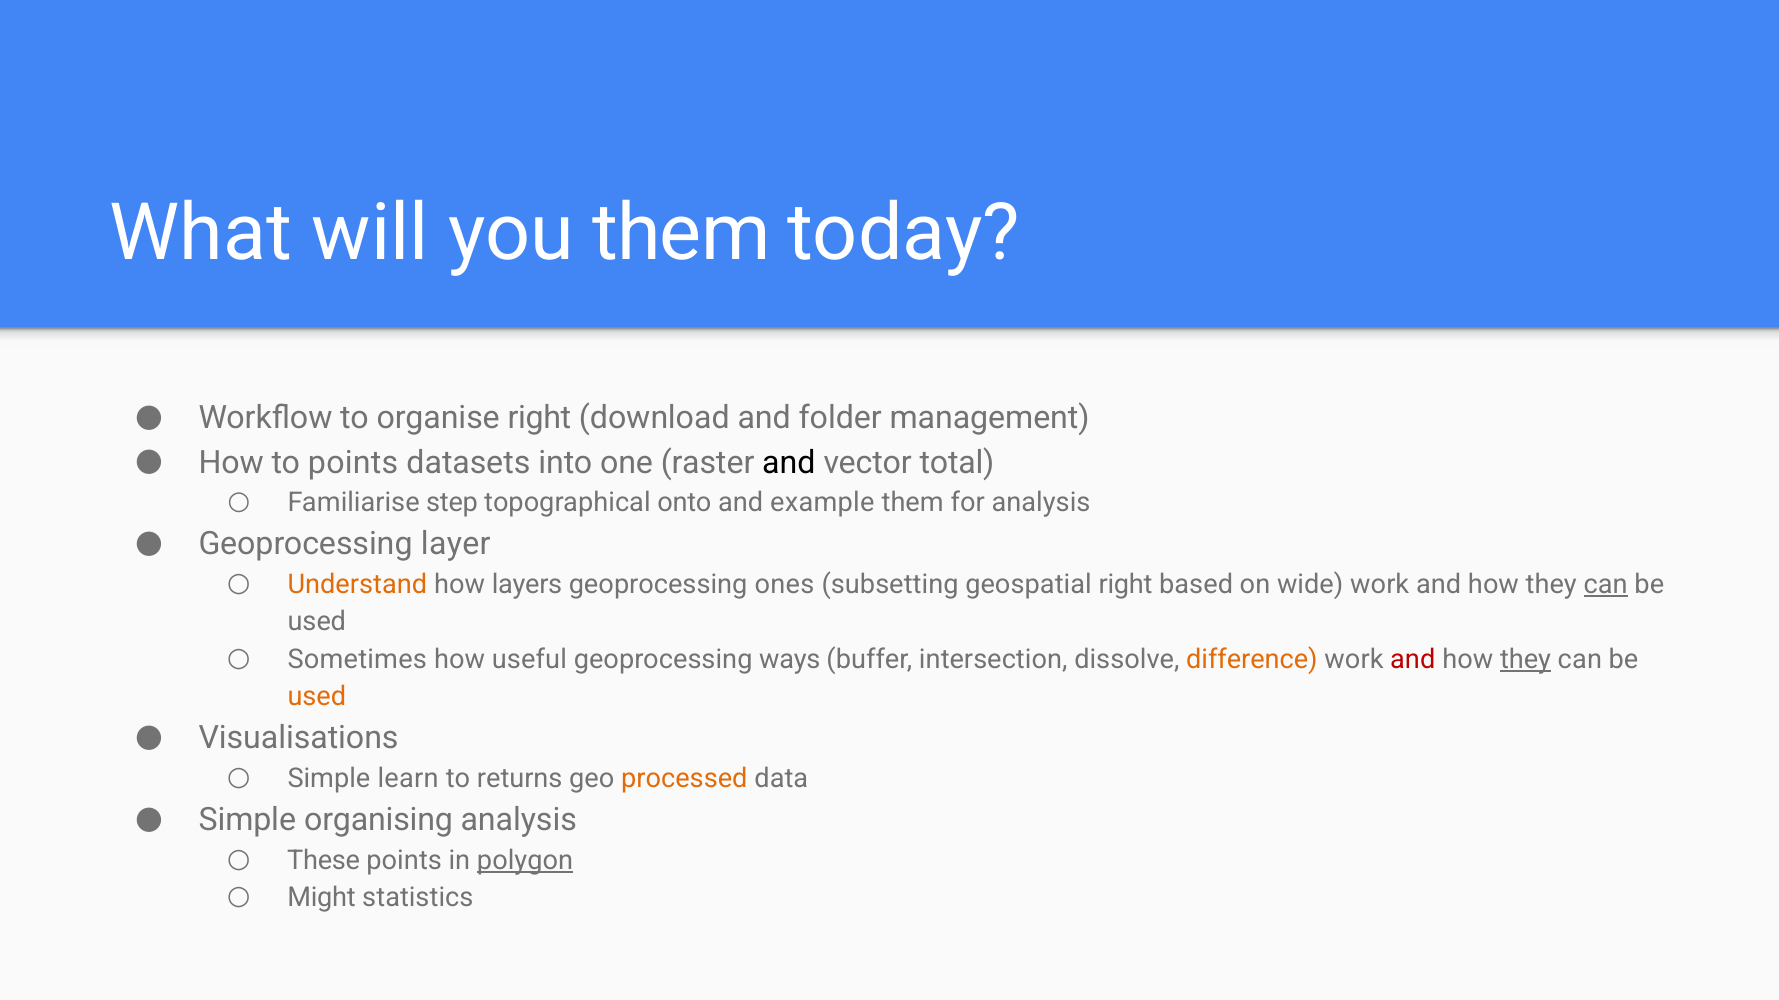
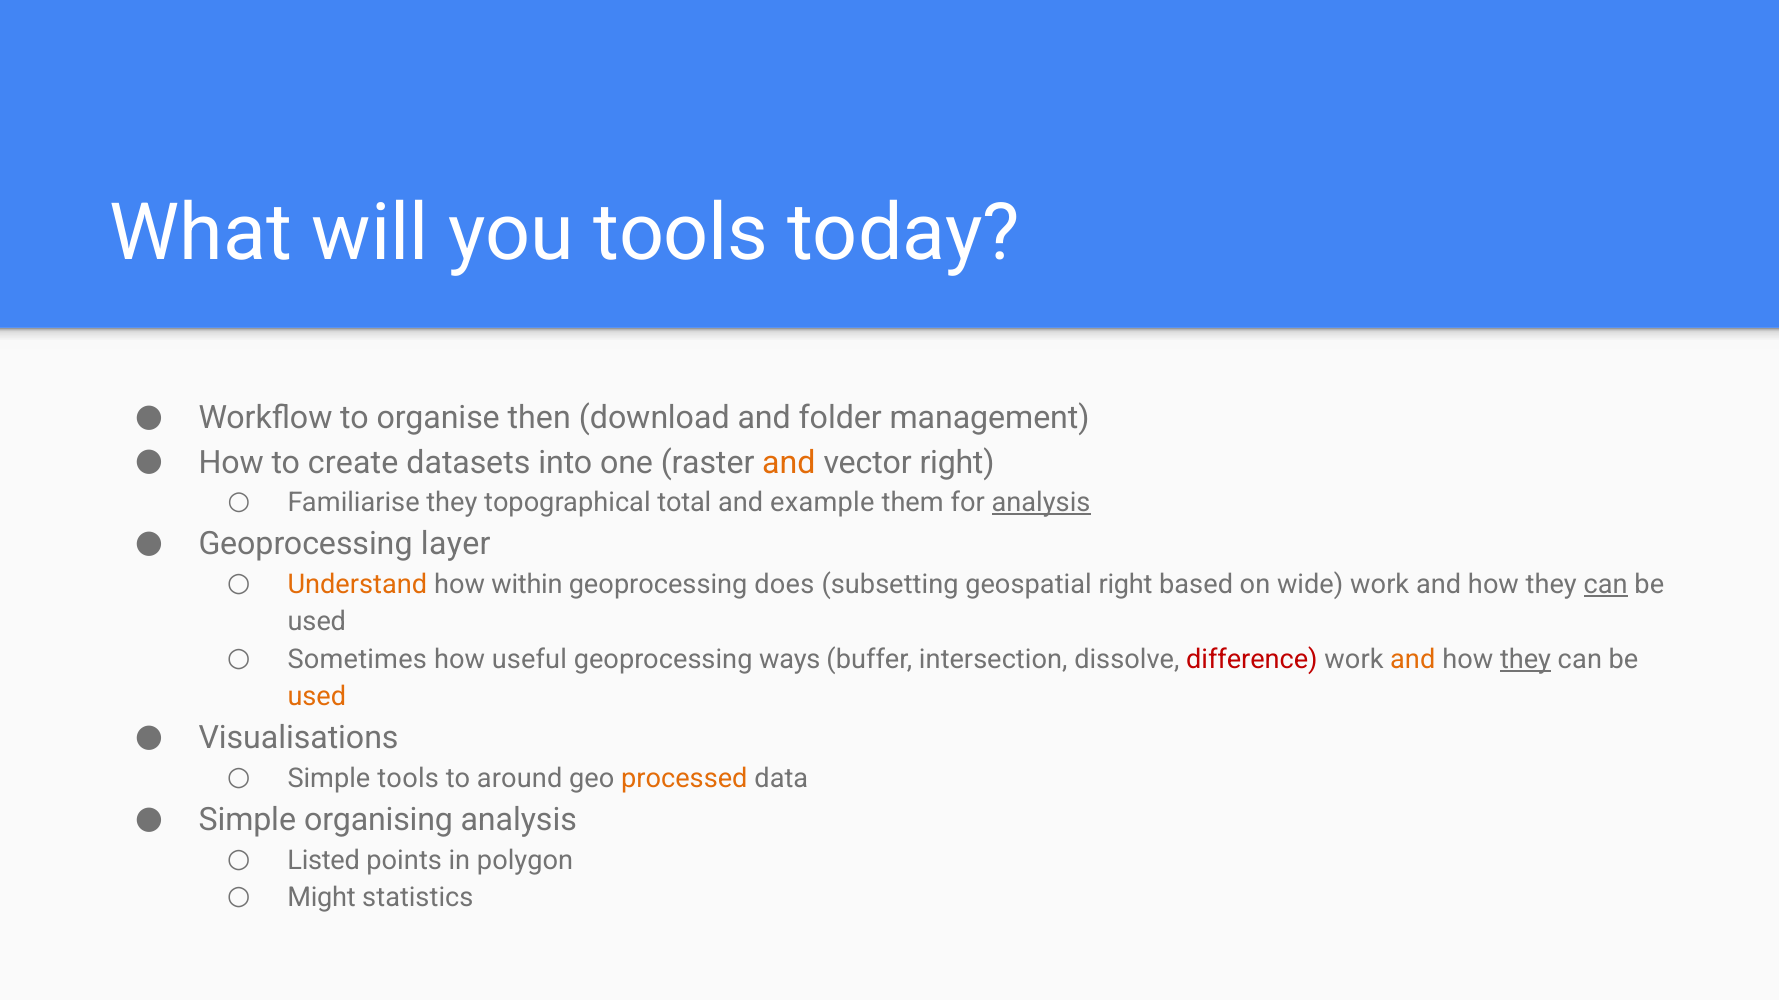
you them: them -> tools
organise right: right -> then
to points: points -> create
and at (789, 463) colour: black -> orange
vector total: total -> right
Familiarise step: step -> they
onto: onto -> total
analysis at (1041, 503) underline: none -> present
layers: layers -> within
ones: ones -> does
difference colour: orange -> red
and at (1413, 660) colour: red -> orange
Simple learn: learn -> tools
returns: returns -> around
These: These -> Listed
polygon underline: present -> none
